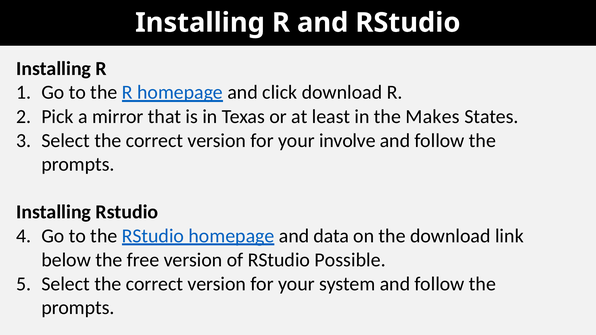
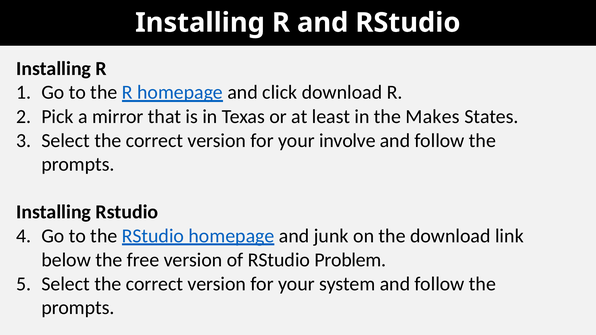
data: data -> junk
Possible: Possible -> Problem
